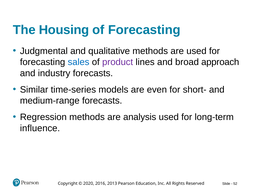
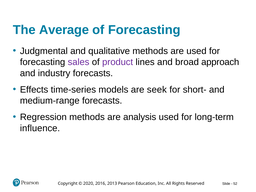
Housing: Housing -> Average
sales colour: blue -> purple
Similar: Similar -> Effects
even: even -> seek
